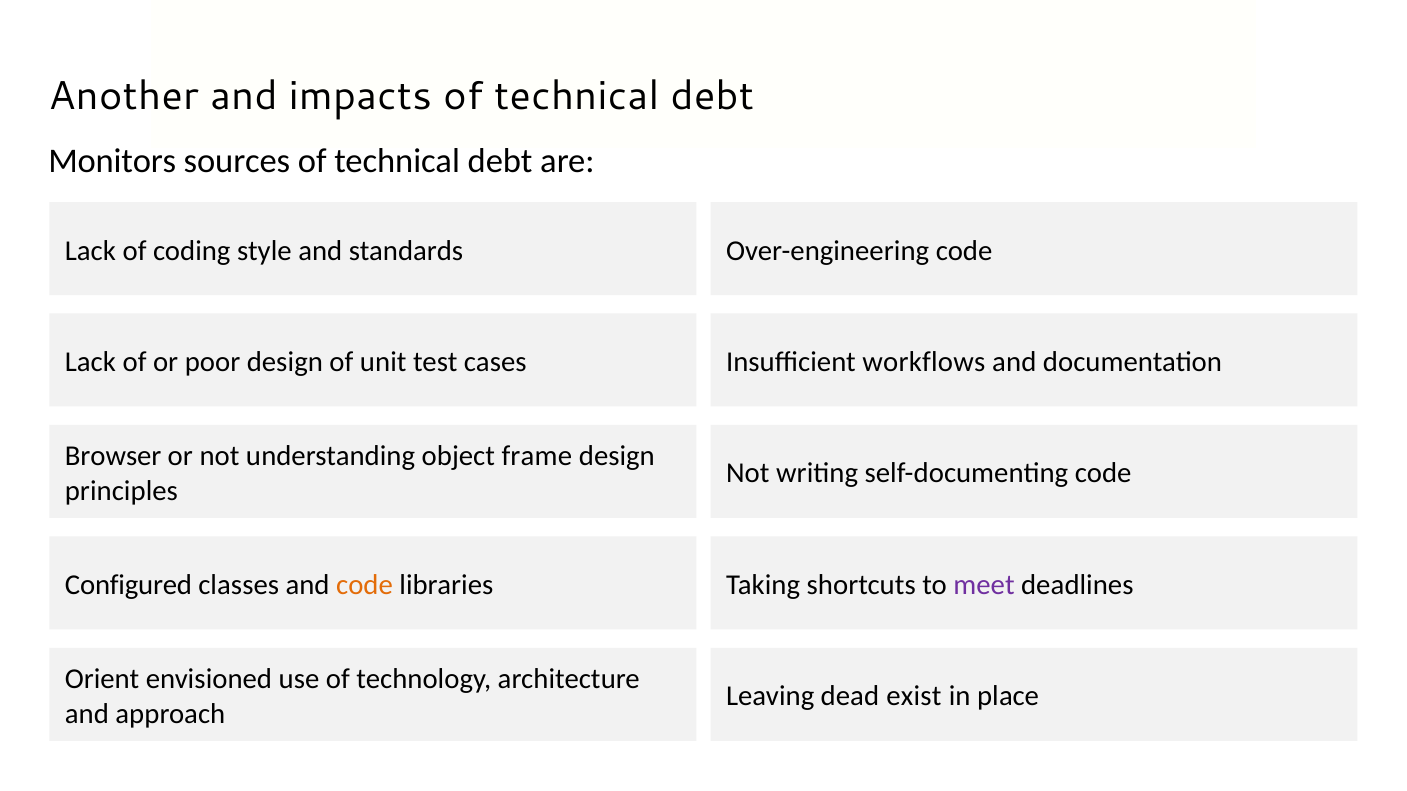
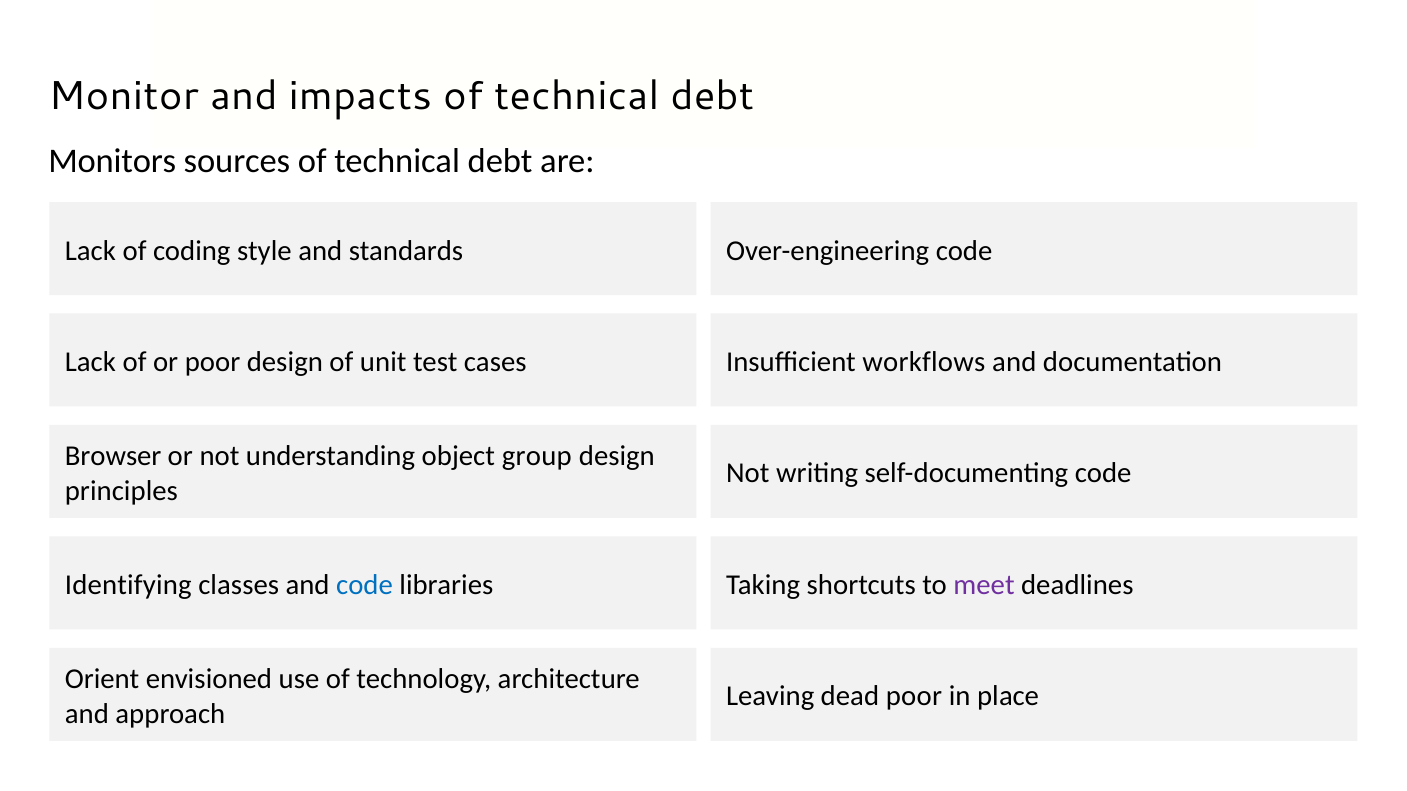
Another: Another -> Monitor
frame: frame -> group
Configured: Configured -> Identifying
code at (365, 585) colour: orange -> blue
dead exist: exist -> poor
